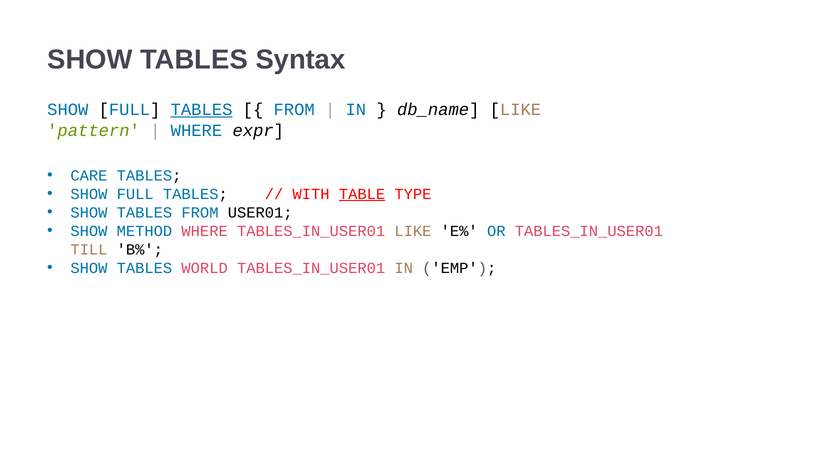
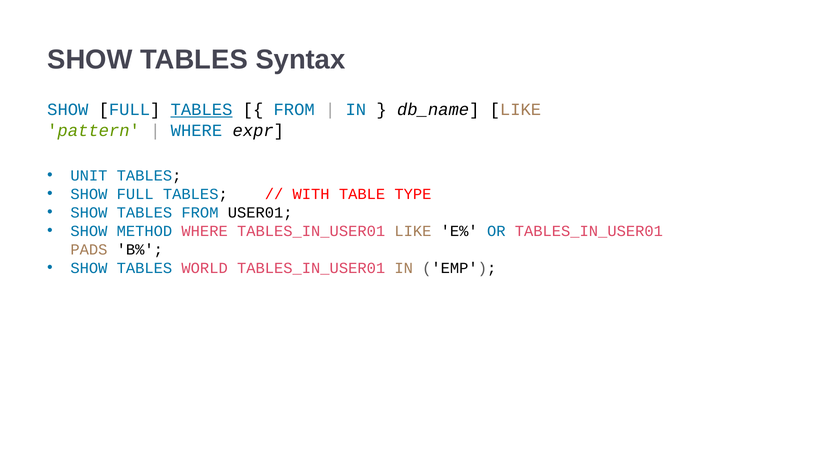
CARE: CARE -> UNIT
TABLE underline: present -> none
TILL: TILL -> PADS
